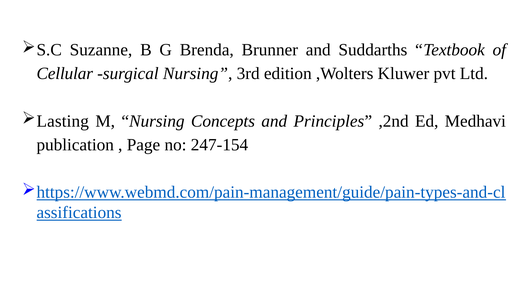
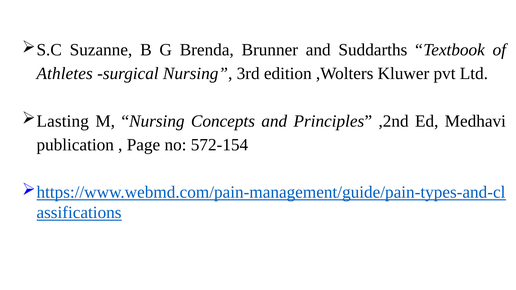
Cellular: Cellular -> Athletes
247-154: 247-154 -> 572-154
